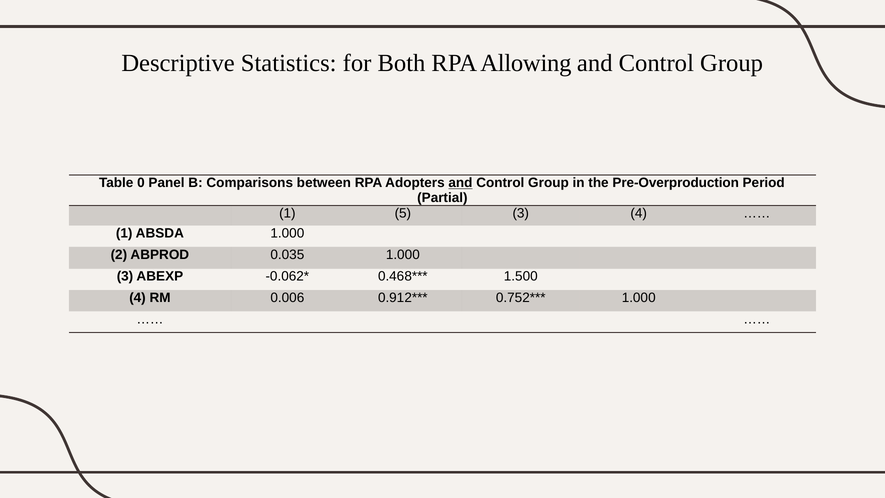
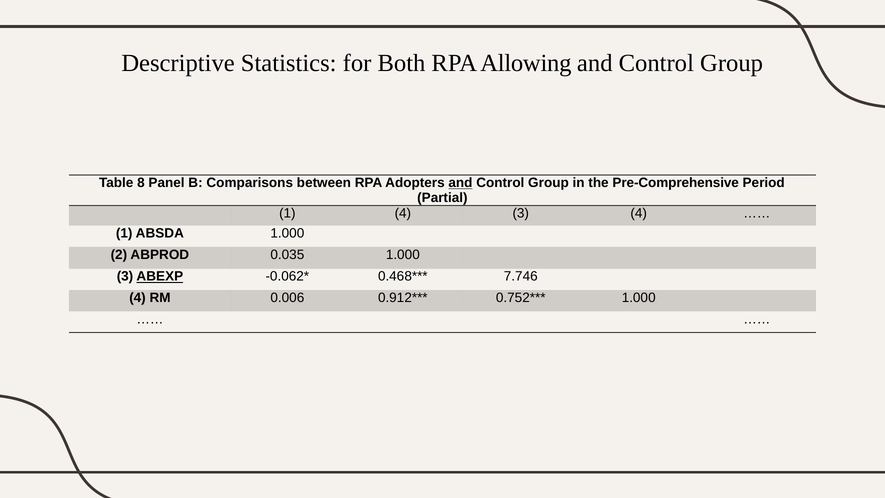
0: 0 -> 8
Pre-Overproduction: Pre-Overproduction -> Pre-Comprehensive
1 5: 5 -> 4
ABEXP underline: none -> present
1.500: 1.500 -> 7.746
